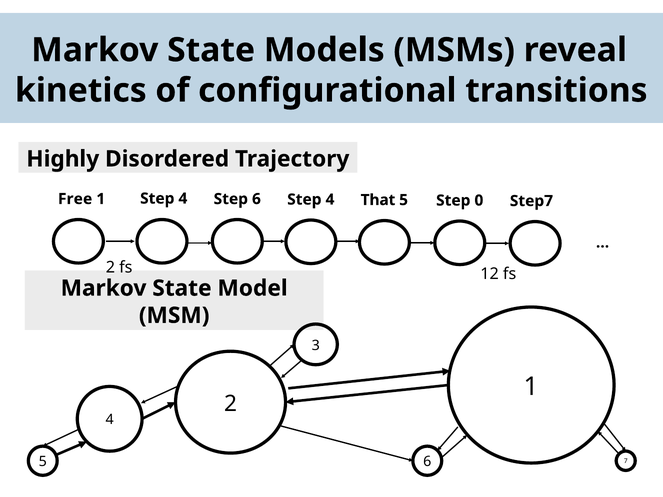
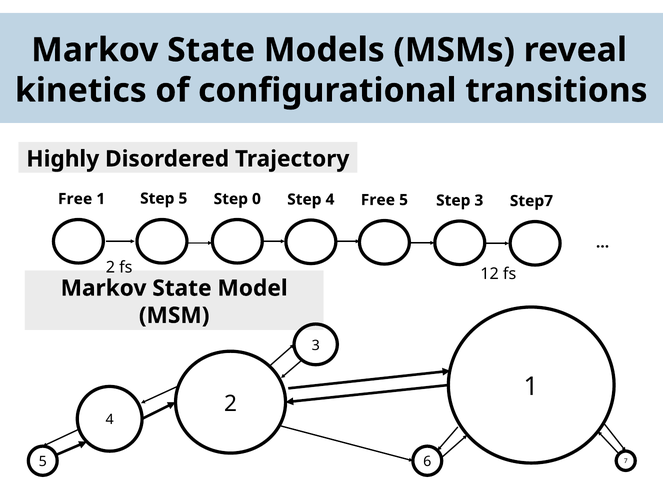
1 Step 4: 4 -> 5
Step 6: 6 -> 0
4 That: That -> Free
Step 0: 0 -> 3
